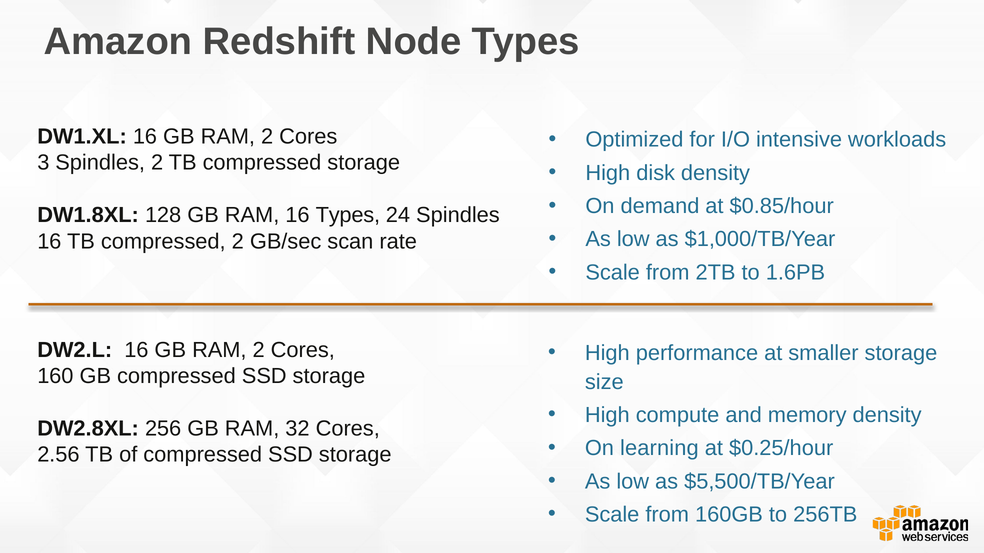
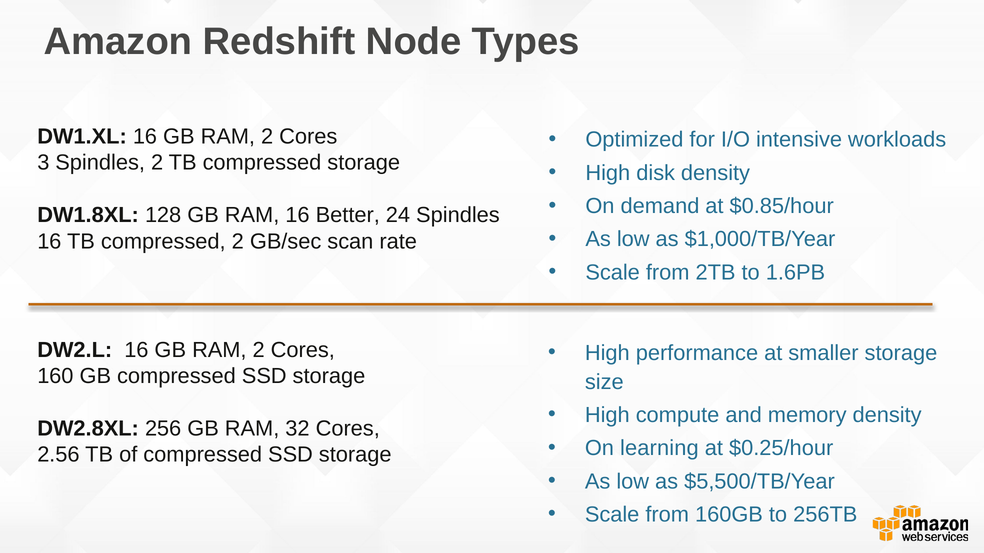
16 Types: Types -> Better
